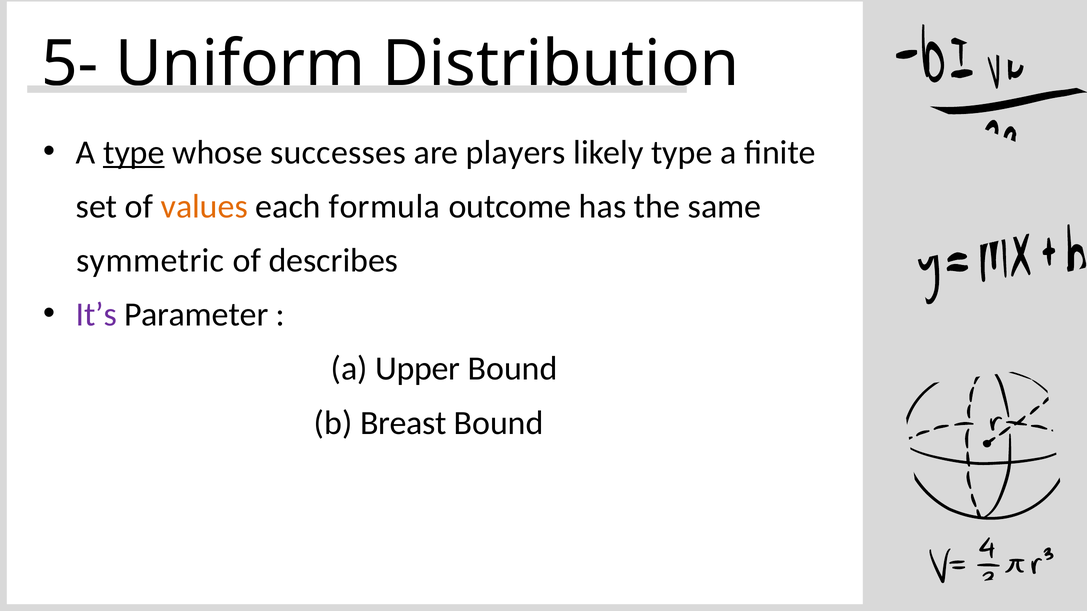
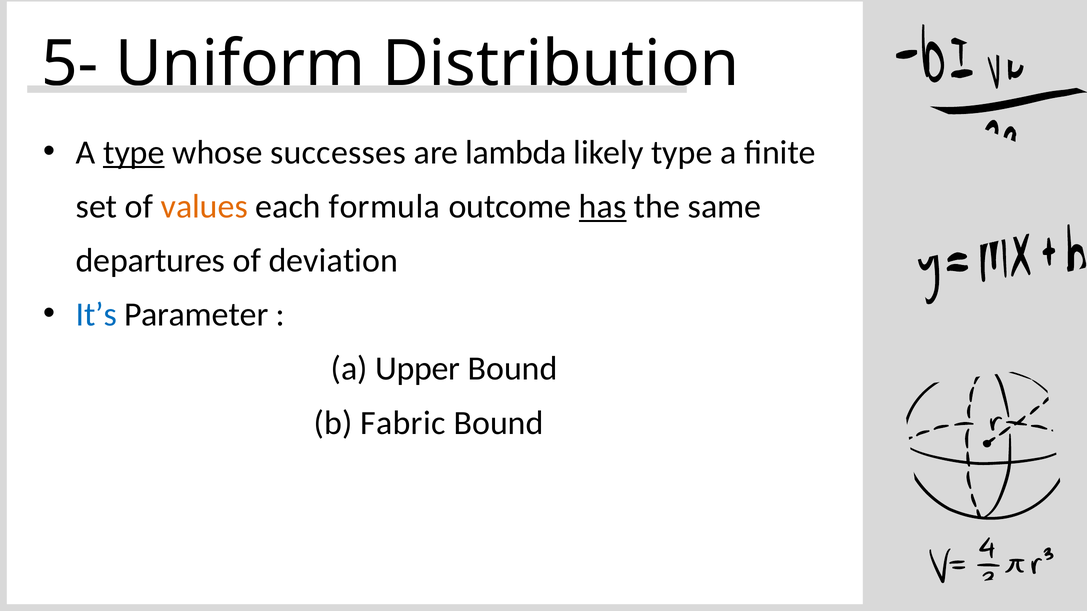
players: players -> lambda
has underline: none -> present
symmetric: symmetric -> departures
describes: describes -> deviation
It’s colour: purple -> blue
Breast: Breast -> Fabric
